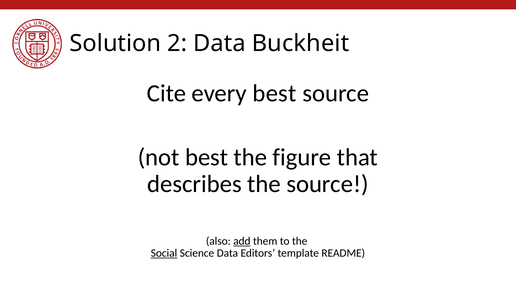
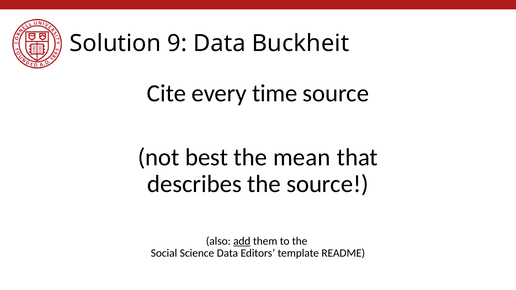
2: 2 -> 9
every best: best -> time
figure: figure -> mean
Social underline: present -> none
